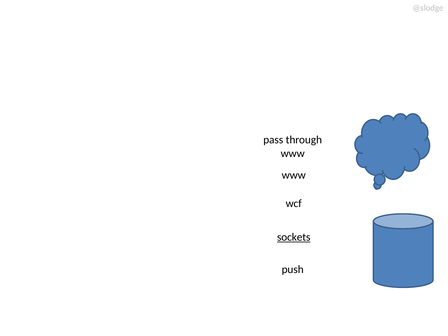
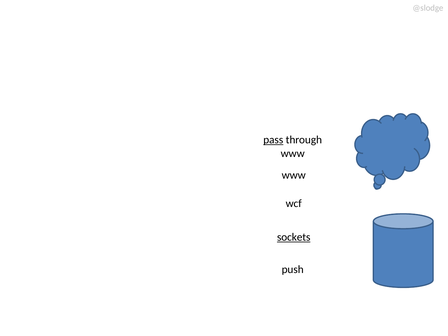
pass underline: none -> present
